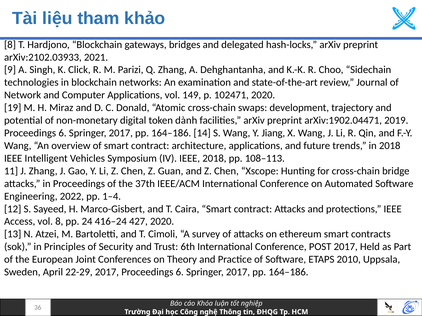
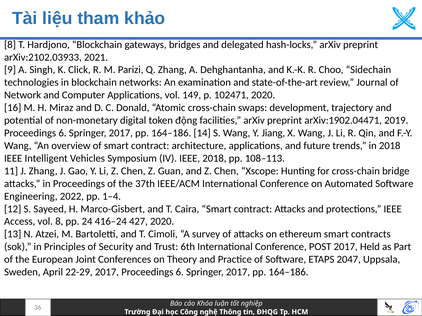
19: 19 -> 16
dành: dành -> động
2010: 2010 -> 2047
